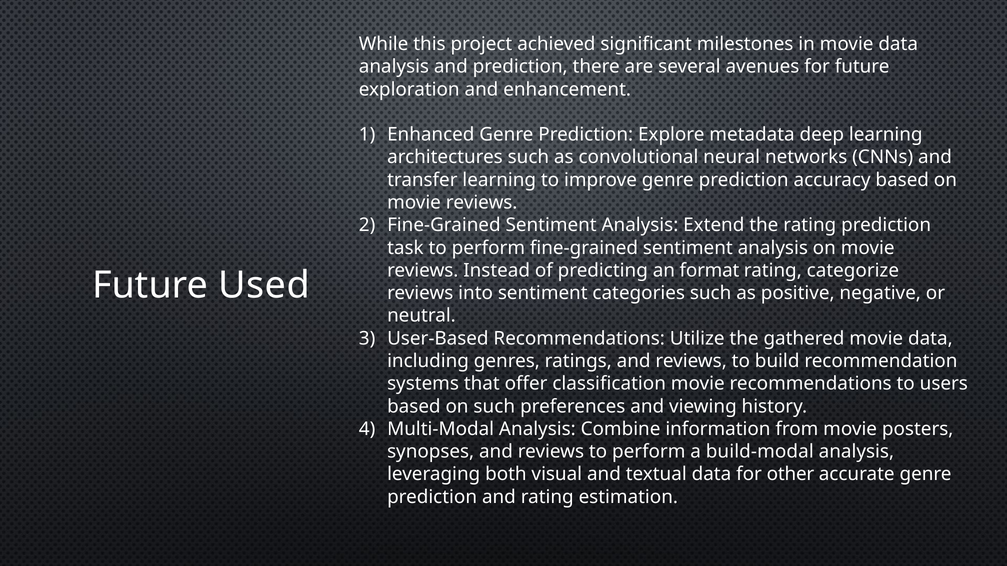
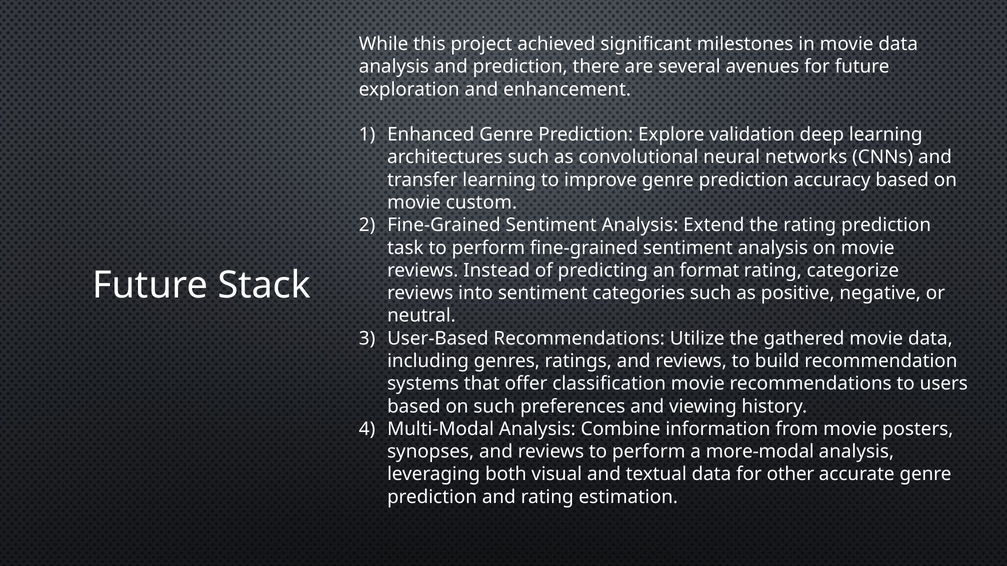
metadata: metadata -> validation
reviews at (482, 203): reviews -> custom
Used: Used -> Stack
build-modal: build-modal -> more-modal
